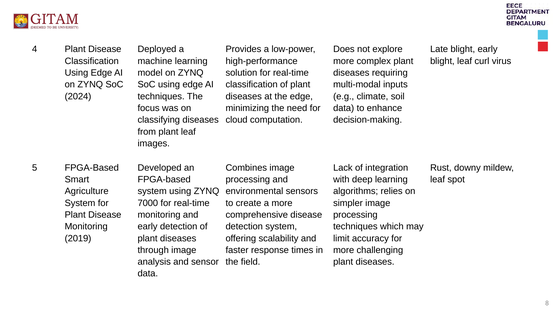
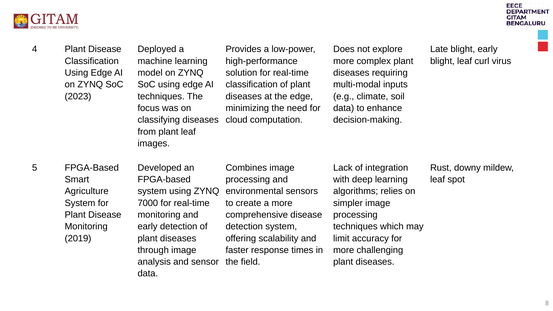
2024: 2024 -> 2023
